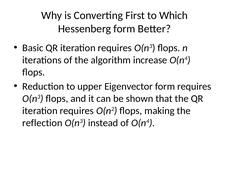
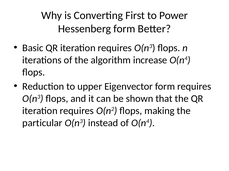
Which: Which -> Power
reflection: reflection -> particular
